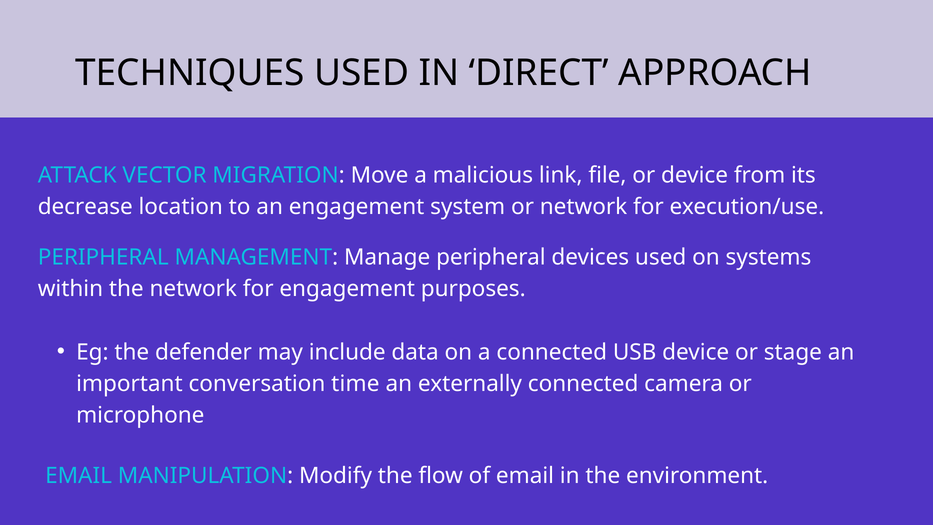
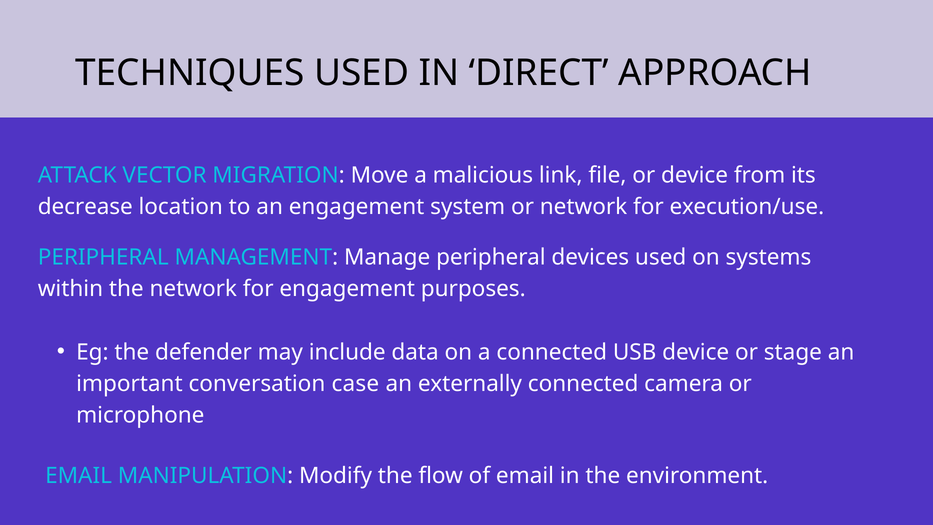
time: time -> case
